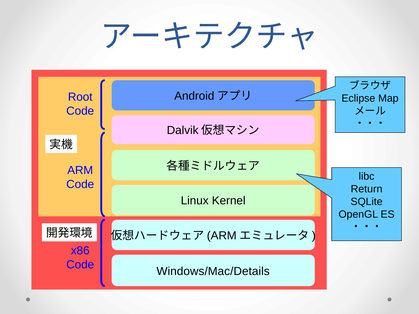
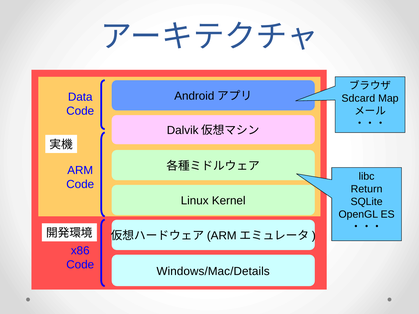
Root: Root -> Data
Eclipse: Eclipse -> Sdcard
